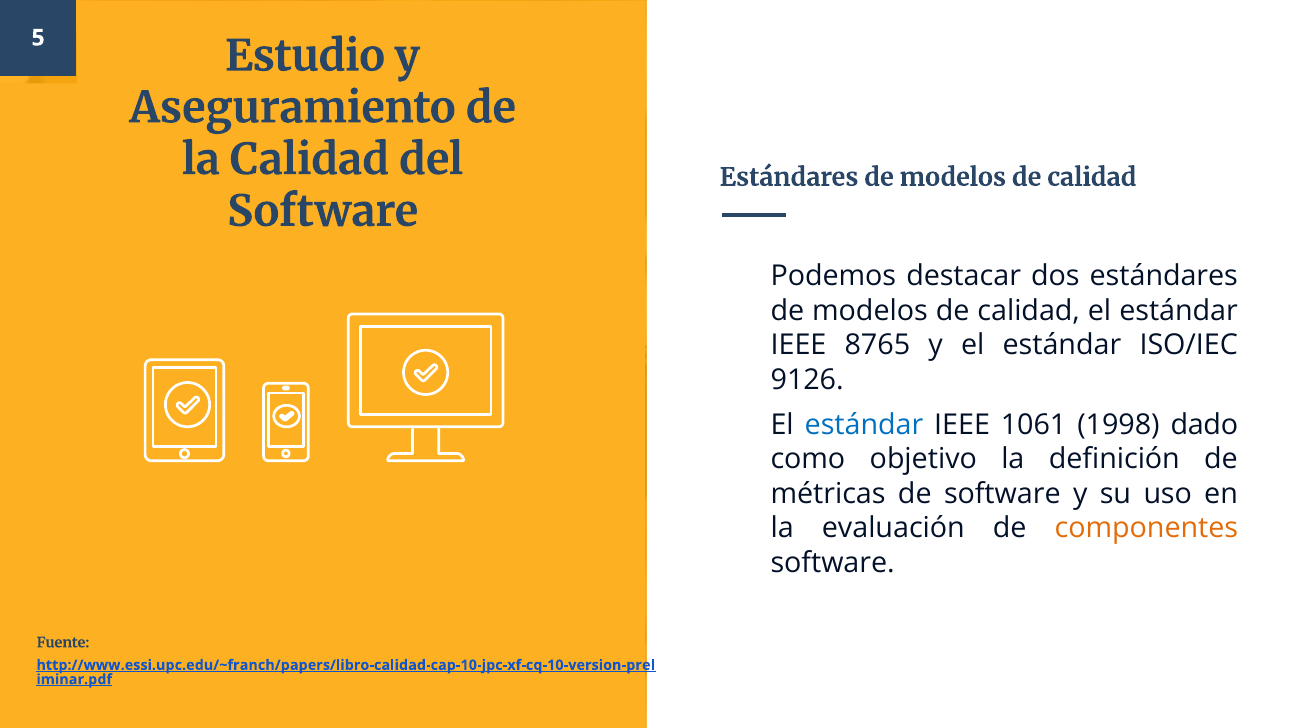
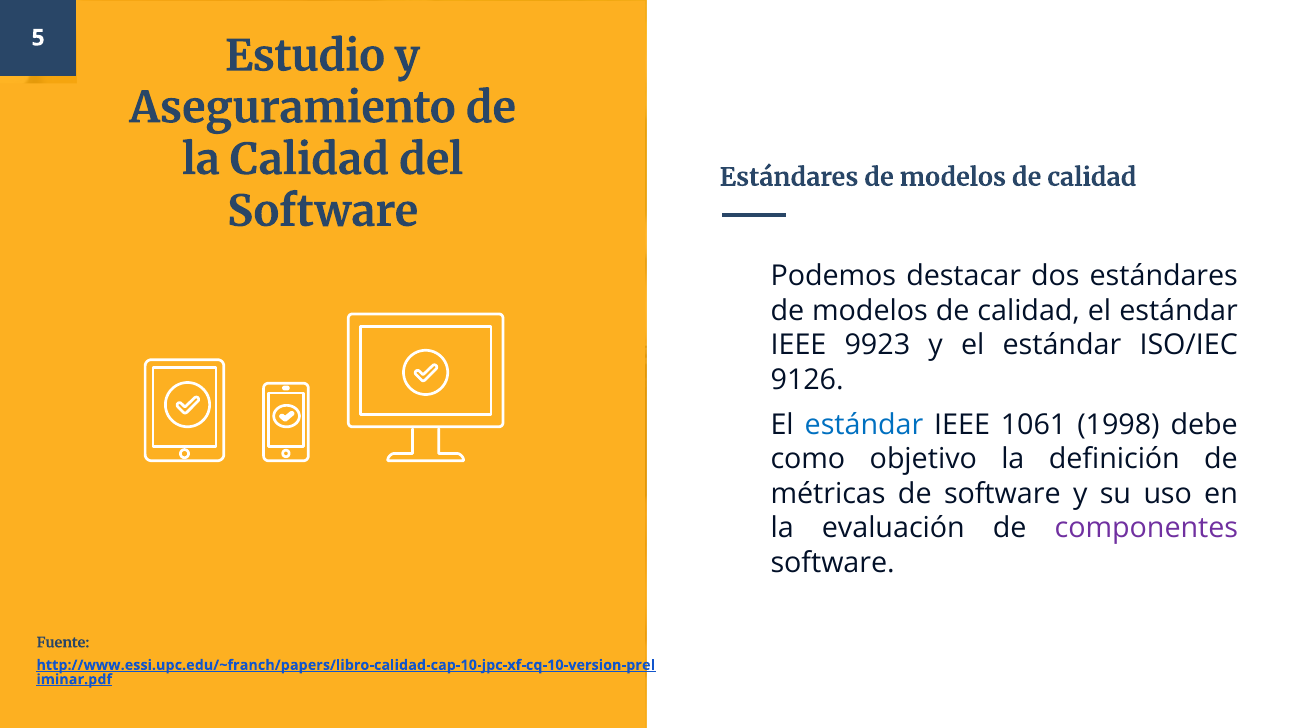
8765: 8765 -> 9923
dado: dado -> debe
componentes colour: orange -> purple
